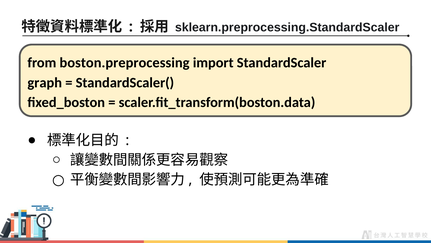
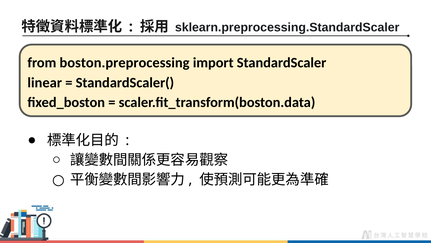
graph: graph -> linear
